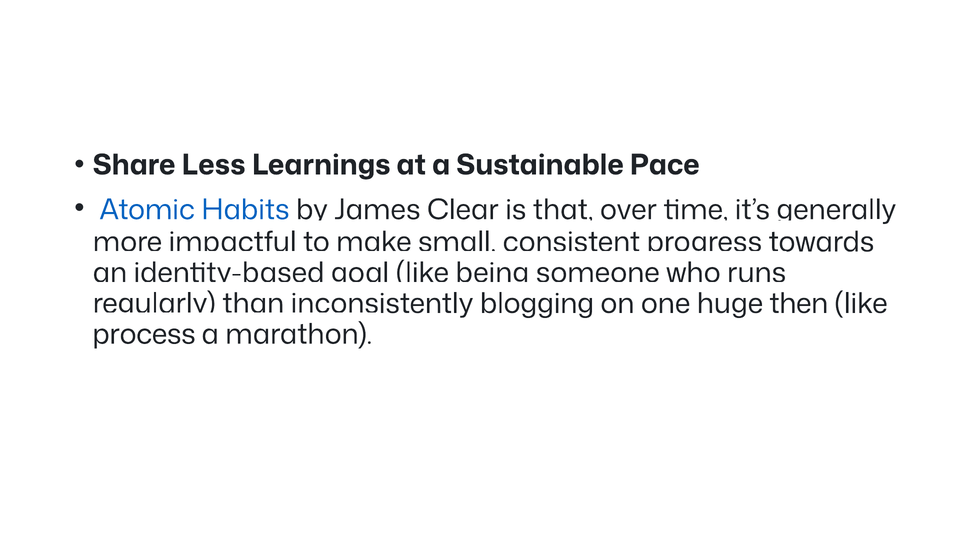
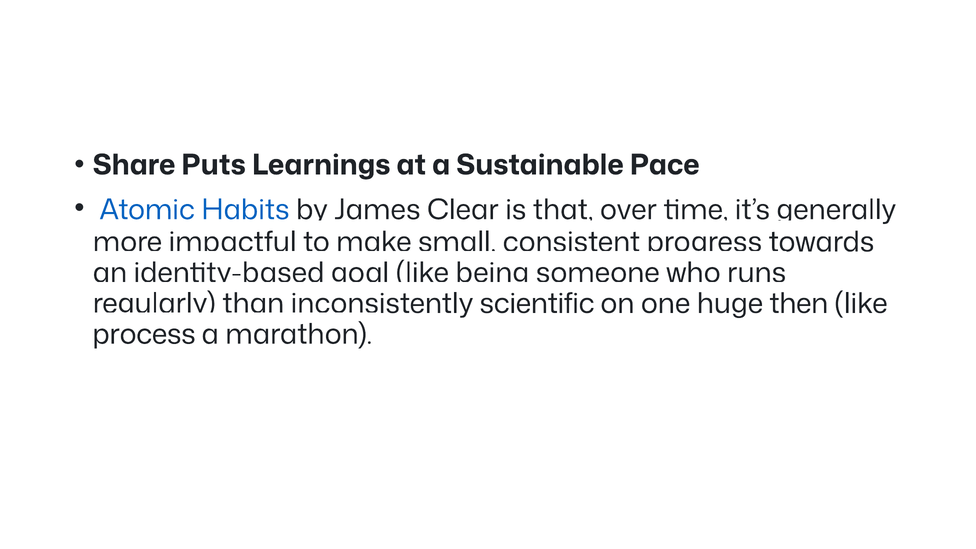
Less: Less -> Puts
blogging: blogging -> scientific
